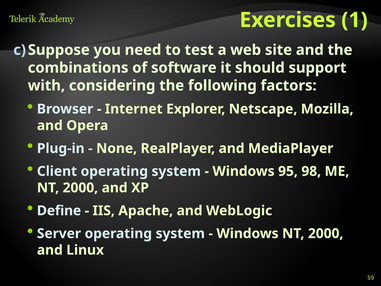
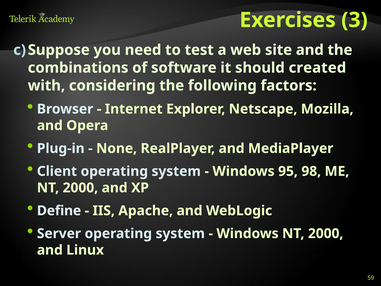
1: 1 -> 3
support: support -> created
